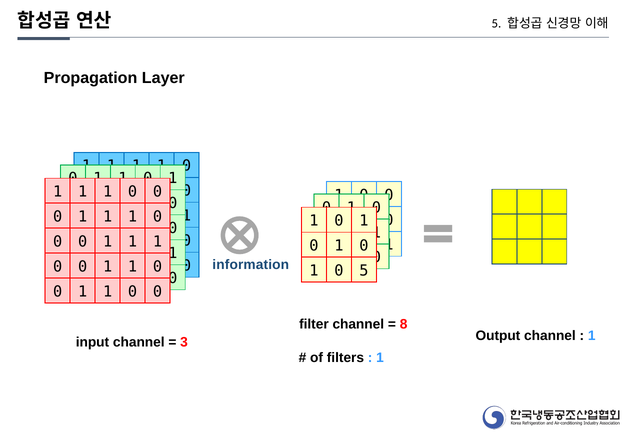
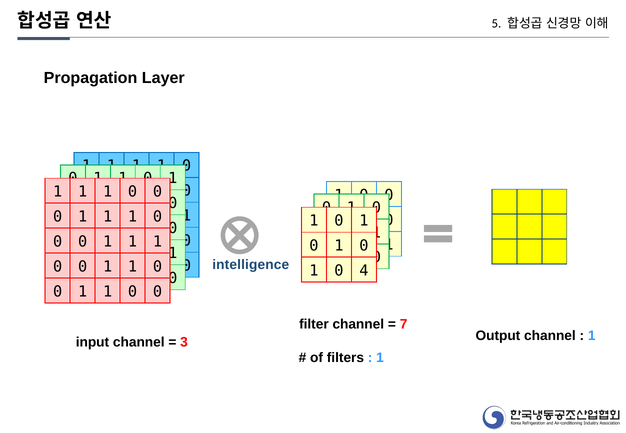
information: information -> intelligence
0 5: 5 -> 4
8: 8 -> 7
